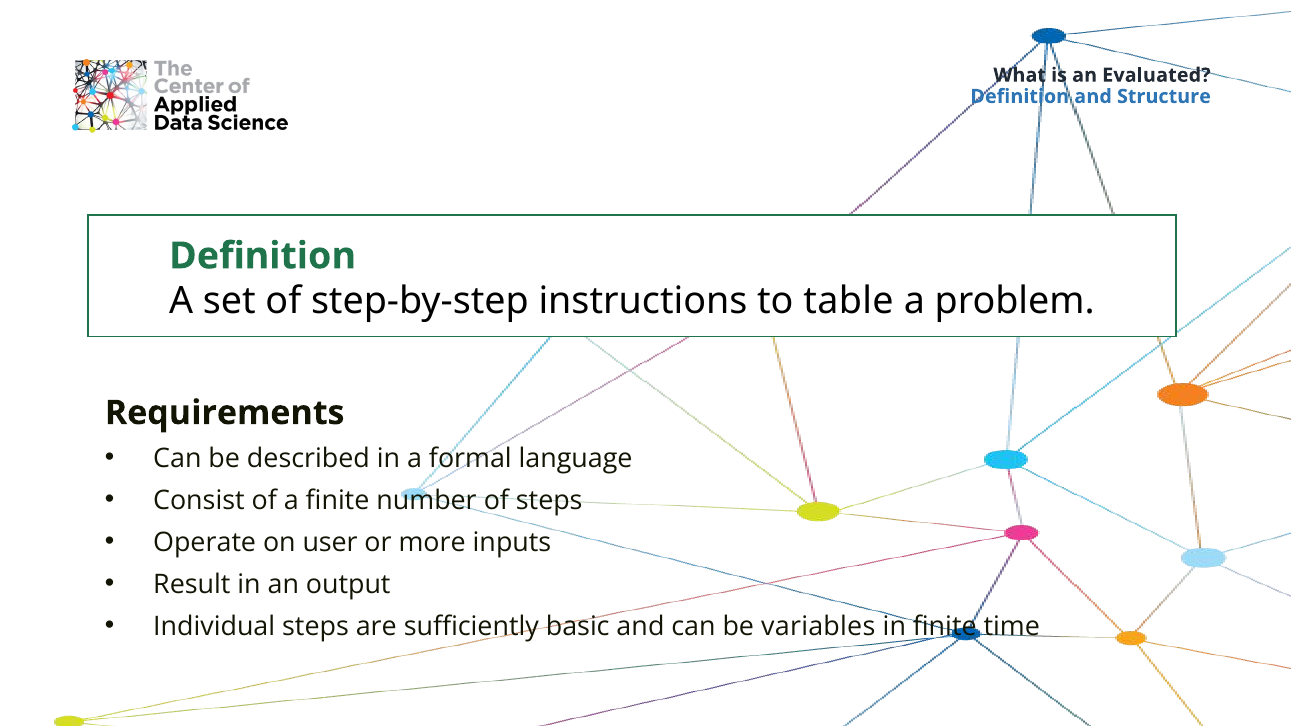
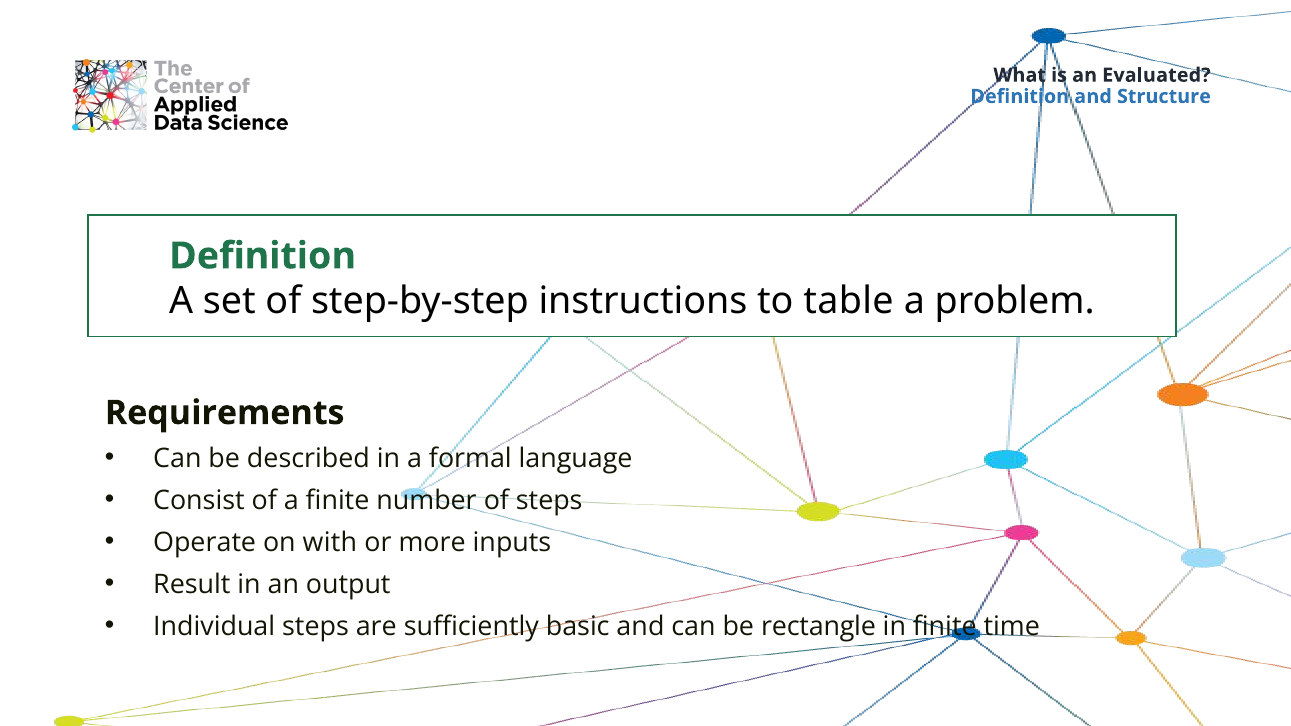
user: user -> with
variables: variables -> rectangle
